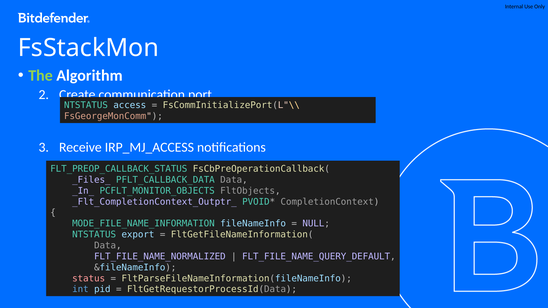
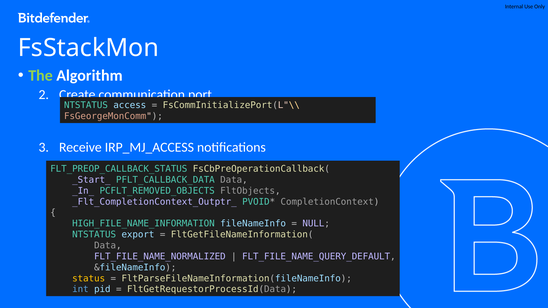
_Files_: _Files_ -> _Start_
PCFLT_MONITOR_OBJECTS: PCFLT_MONITOR_OBJECTS -> PCFLT_REMOVED_OBJECTS
MODE_FILE_NAME_INFORMATION: MODE_FILE_NAME_INFORMATION -> HIGH_FILE_NAME_INFORMATION
status colour: pink -> yellow
